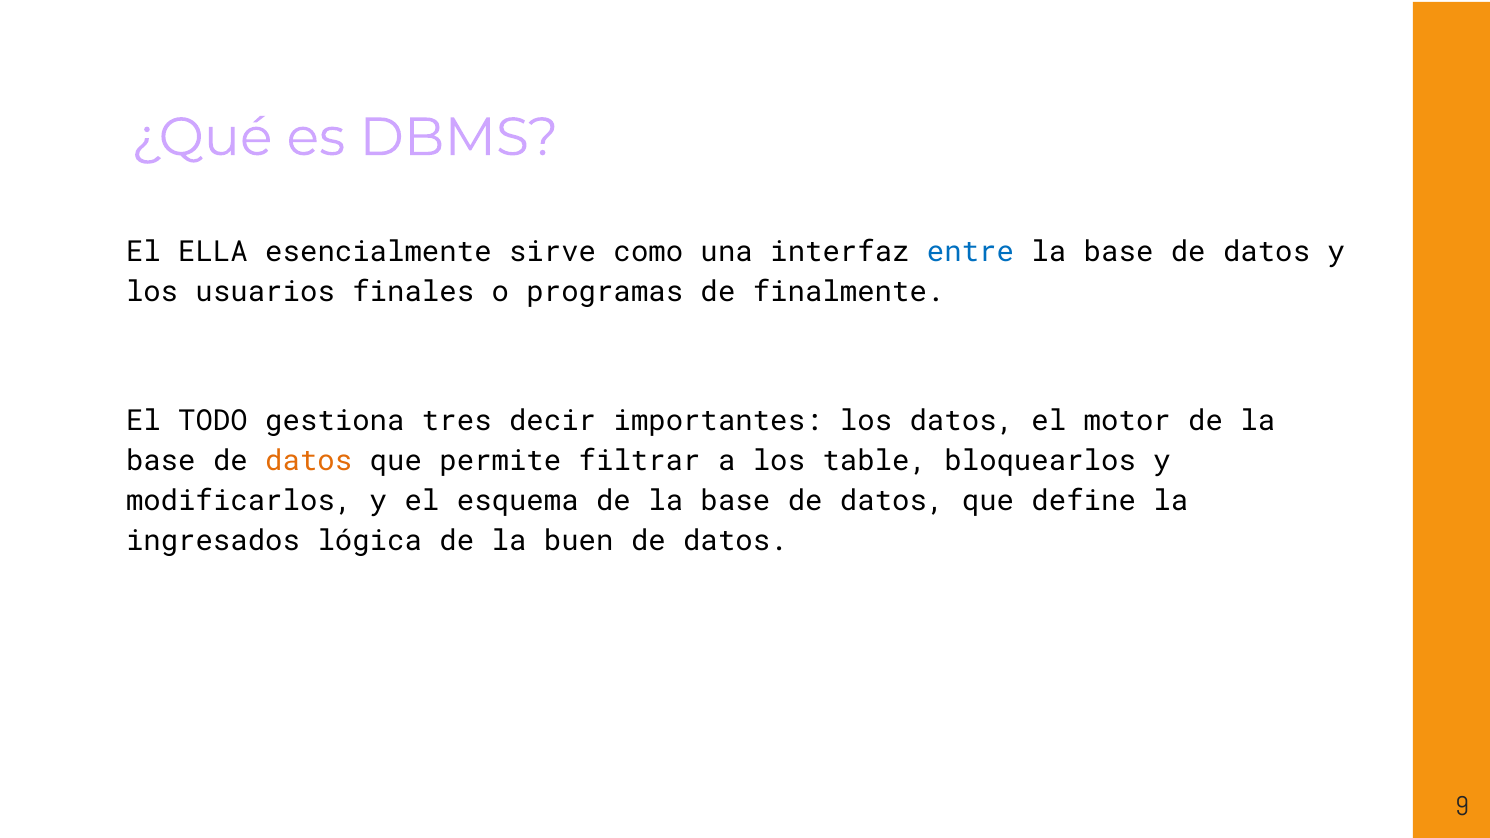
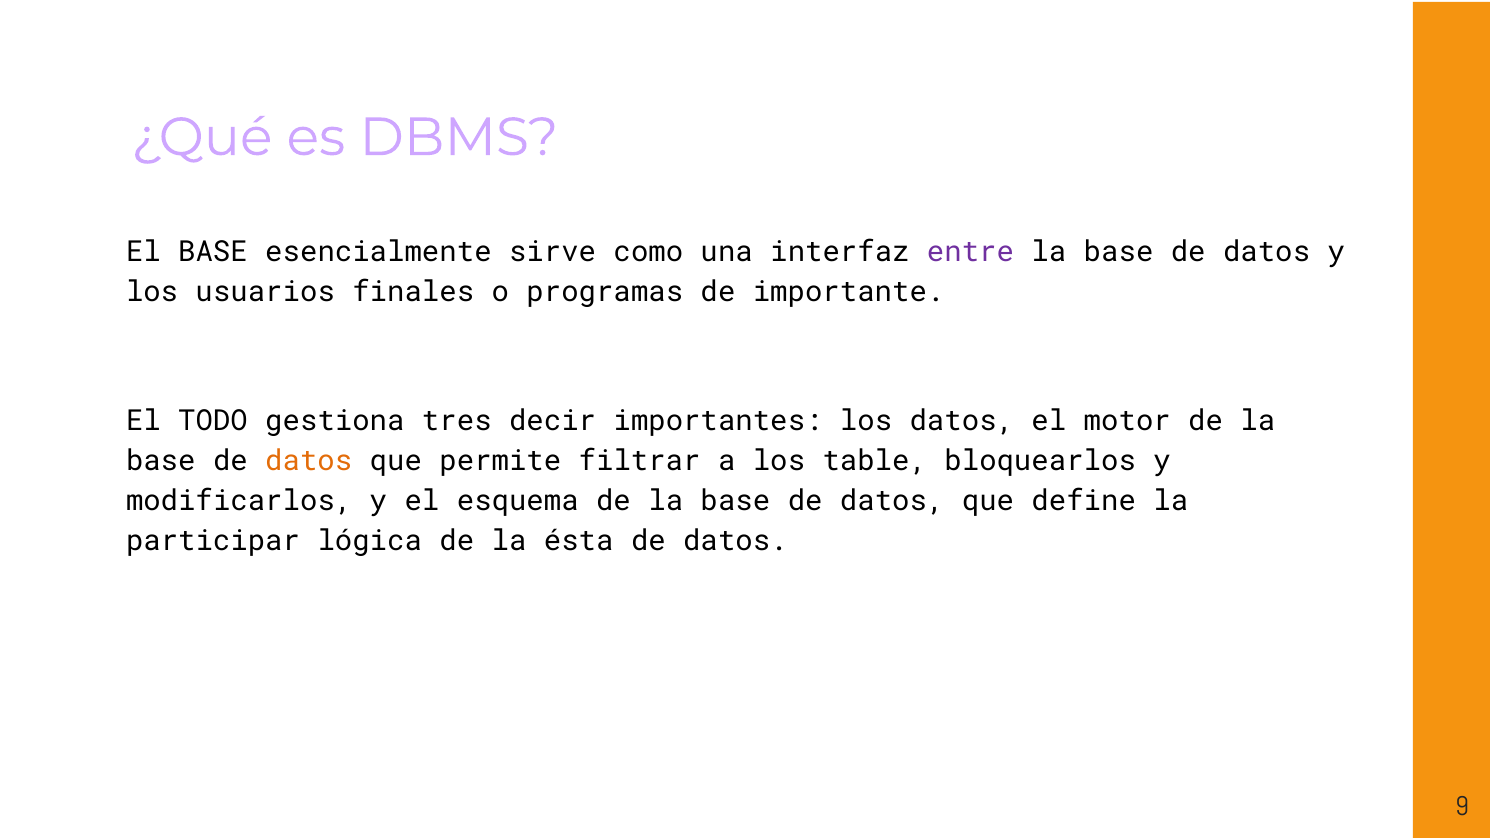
El ELLA: ELLA -> BASE
entre colour: blue -> purple
finalmente: finalmente -> importante
ingresados: ingresados -> participar
buen: buen -> ésta
